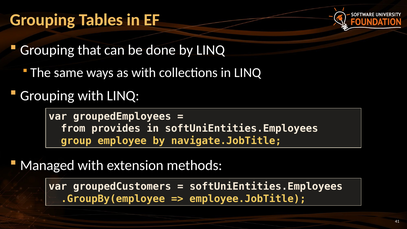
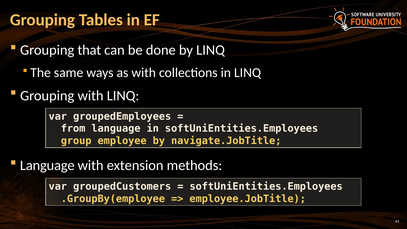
from provides: provides -> language
Managed at (47, 165): Managed -> Language
